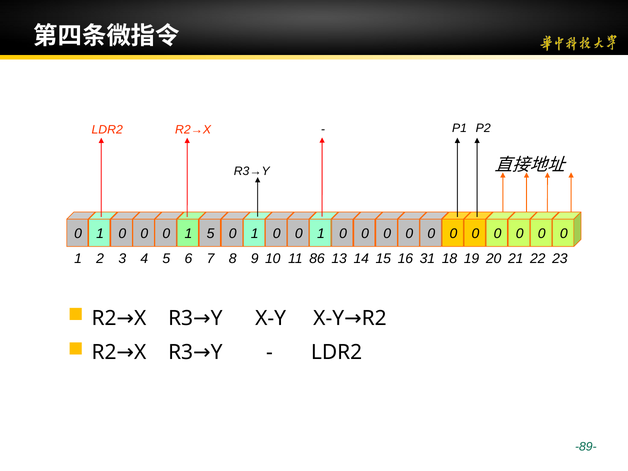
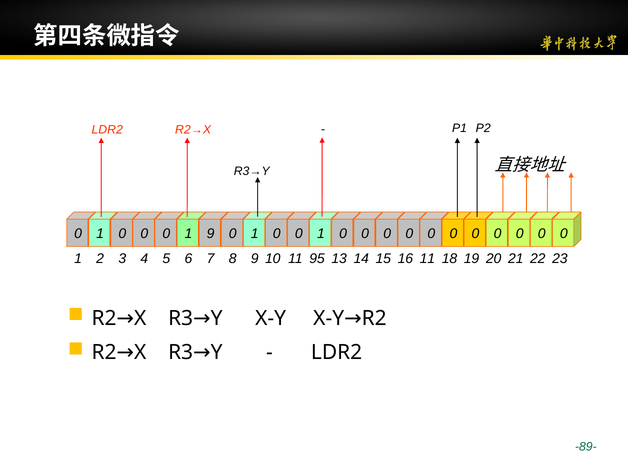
1 5: 5 -> 9
86: 86 -> 95
16 31: 31 -> 11
